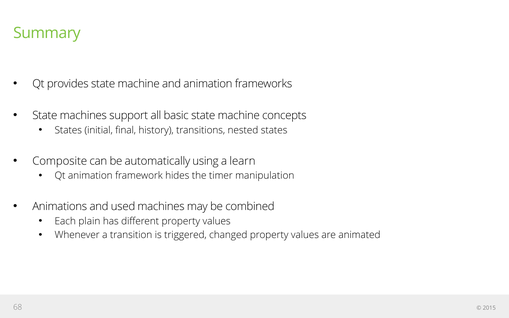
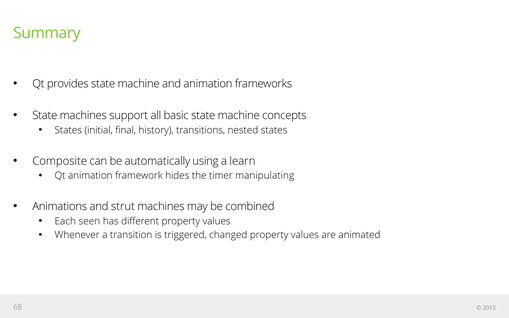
manipulation: manipulation -> manipulating
used: used -> strut
plain: plain -> seen
